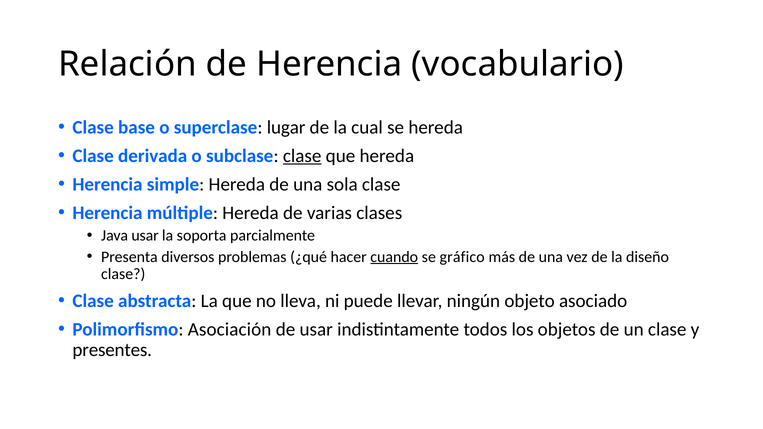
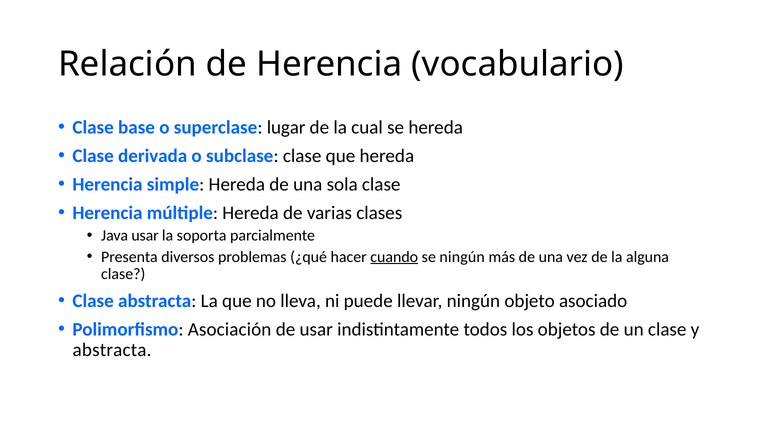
clase at (302, 156) underline: present -> none
se gráfico: gráfico -> ningún
diseño: diseño -> alguna
presentes at (112, 350): presentes -> abstracta
